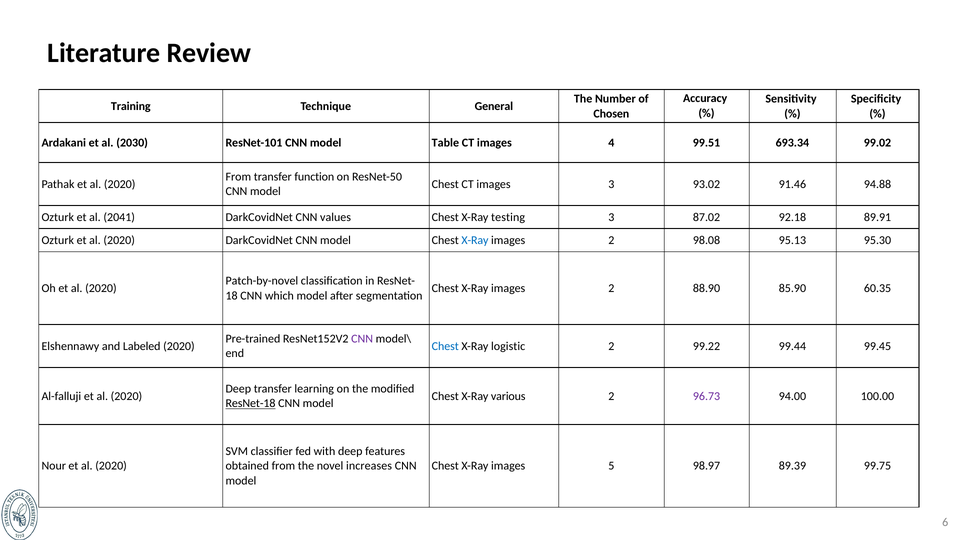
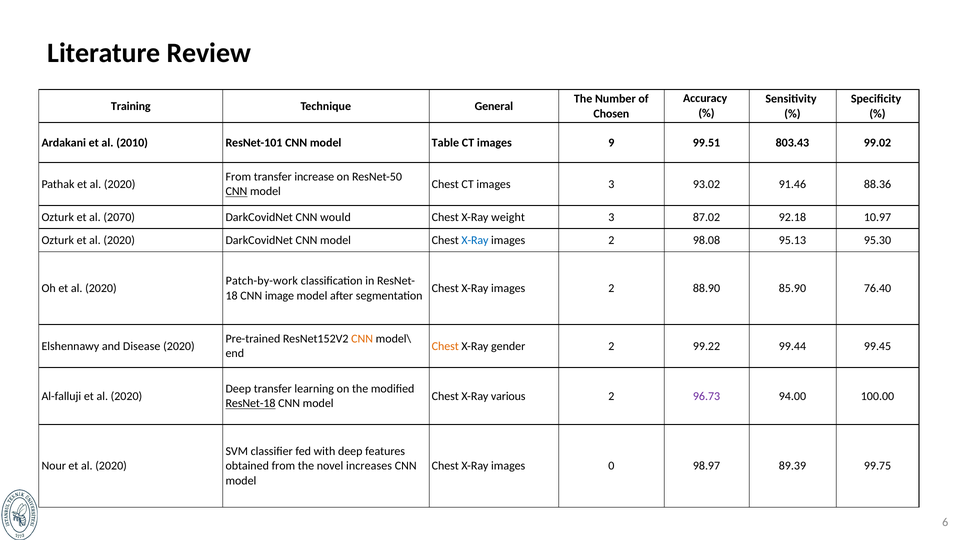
2030: 2030 -> 2010
4: 4 -> 9
693.34: 693.34 -> 803.43
function: function -> increase
94.88: 94.88 -> 88.36
CNN at (236, 191) underline: none -> present
2041: 2041 -> 2070
values: values -> would
testing: testing -> weight
89.91: 89.91 -> 10.97
Patch-by-novel: Patch-by-novel -> Patch-by-work
60.35: 60.35 -> 76.40
which: which -> image
CNN at (362, 338) colour: purple -> orange
Labeled: Labeled -> Disease
Chest at (445, 346) colour: blue -> orange
logistic: logistic -> gender
5: 5 -> 0
